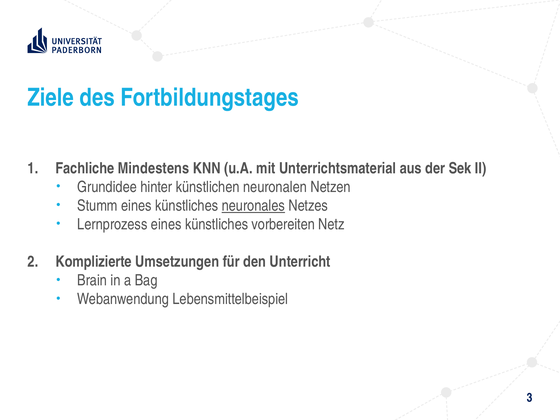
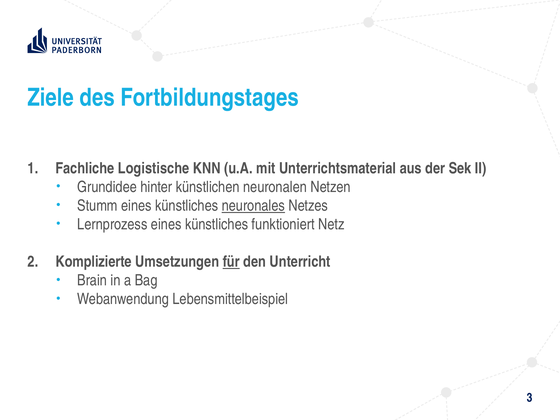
Mindestens: Mindestens -> Logistische
vorbereiten: vorbereiten -> funktioniert
für underline: none -> present
